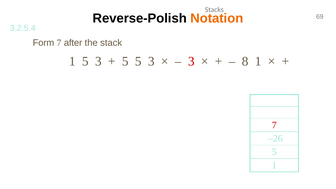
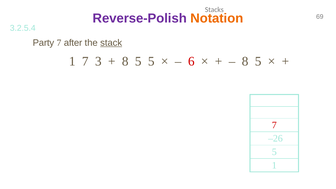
Reverse-Polish colour: black -> purple
Form: Form -> Party
stack underline: none -> present
1 5: 5 -> 7
5 at (125, 61): 5 -> 8
3 at (151, 61): 3 -> 5
3 at (191, 61): 3 -> 6
1 at (258, 61): 1 -> 5
